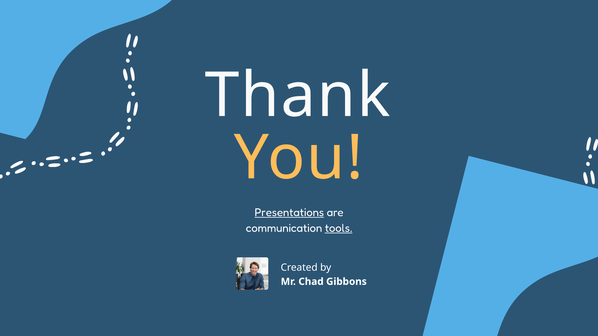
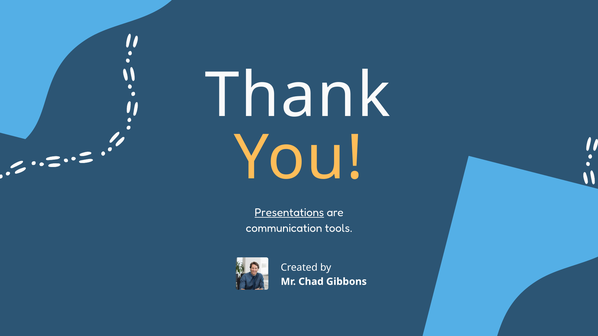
tools underline: present -> none
